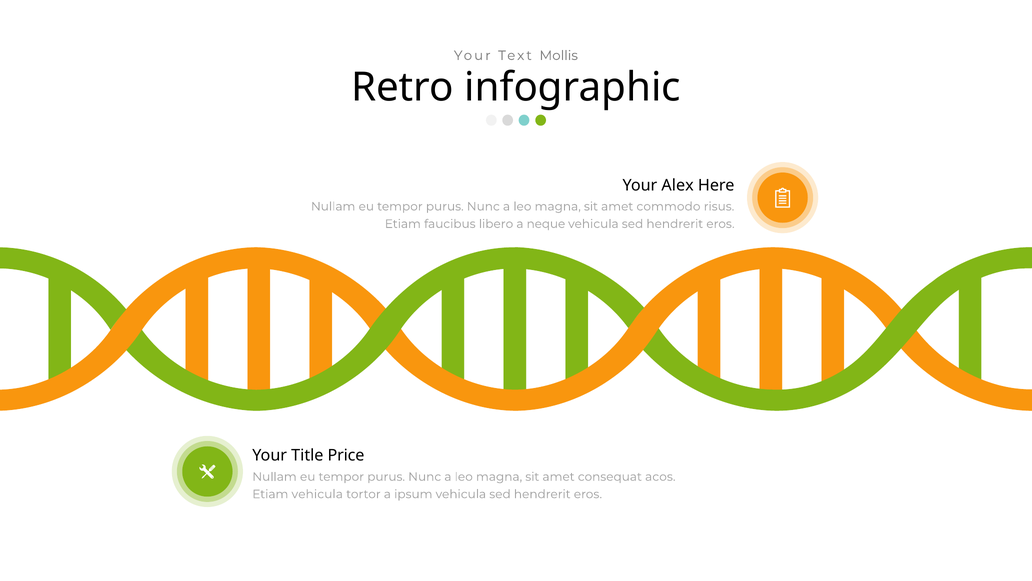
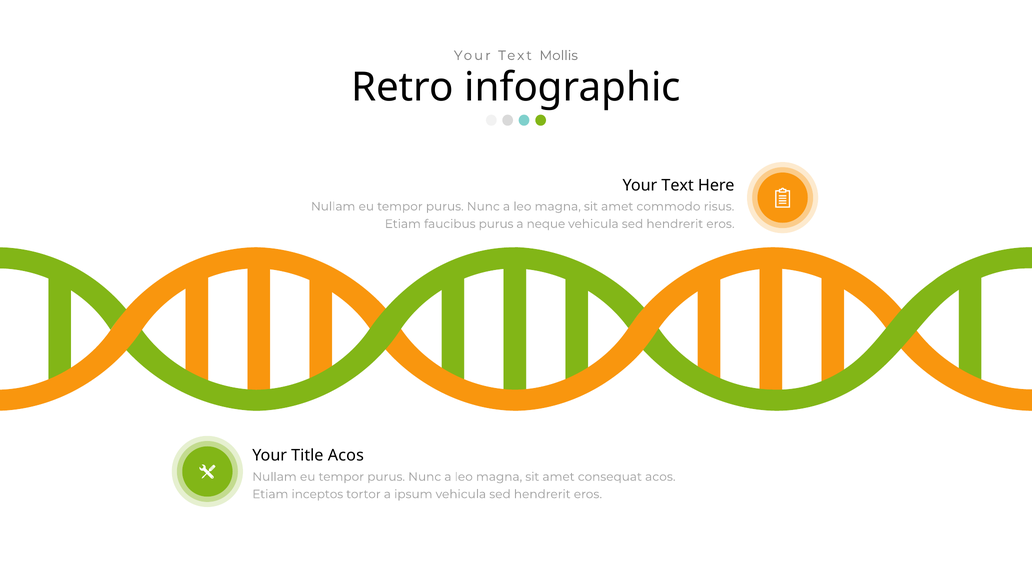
Alex at (678, 185): Alex -> Text
faucibus libero: libero -> purus
Title Price: Price -> Acos
Etiam vehicula: vehicula -> inceptos
